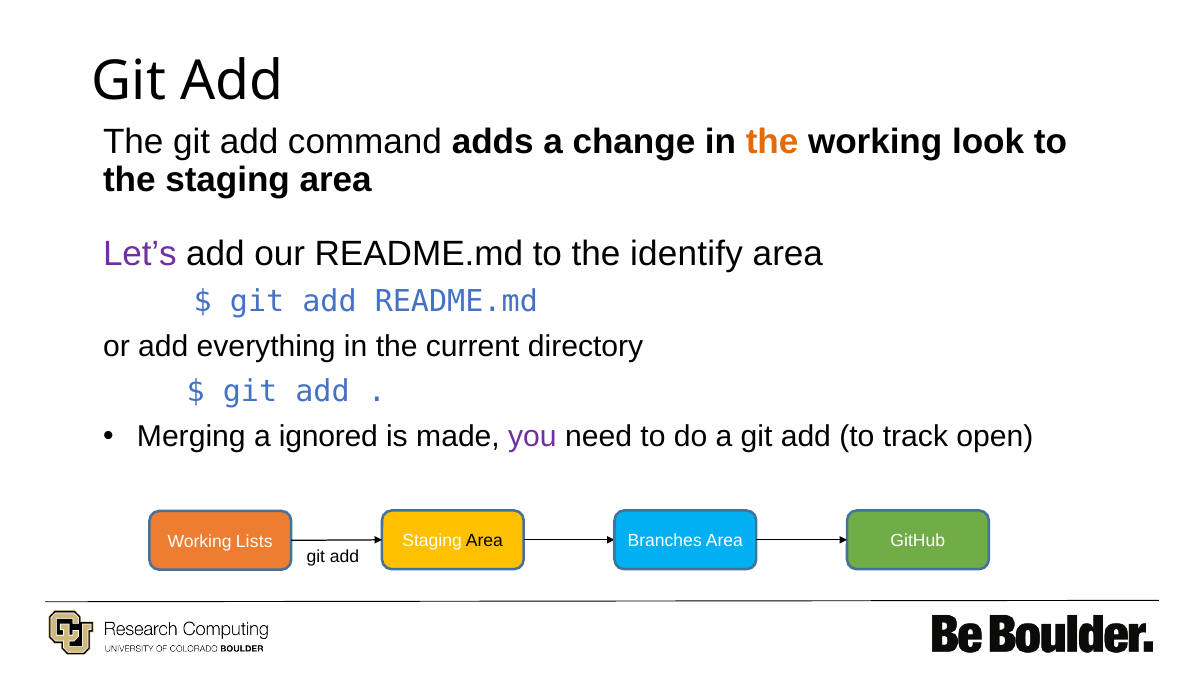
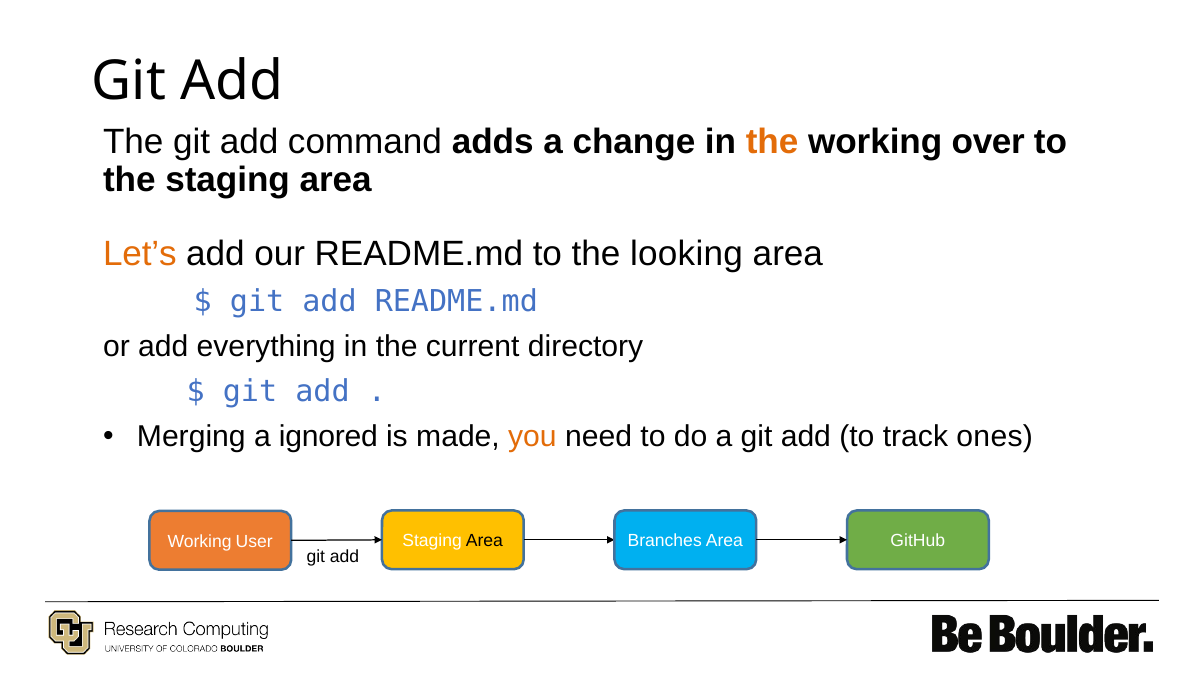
look: look -> over
Let’s colour: purple -> orange
identify: identify -> looking
you colour: purple -> orange
open: open -> ones
Lists: Lists -> User
